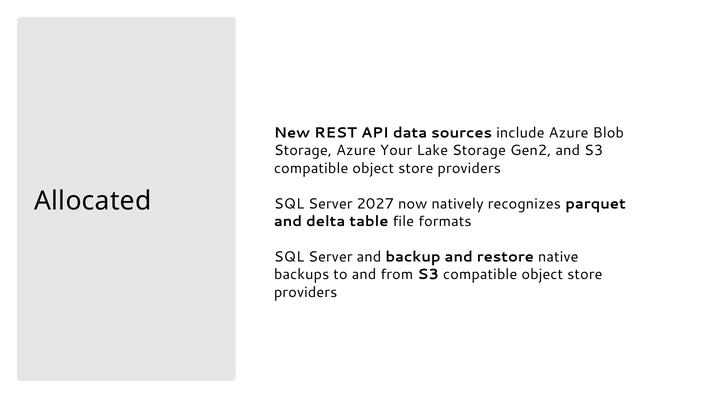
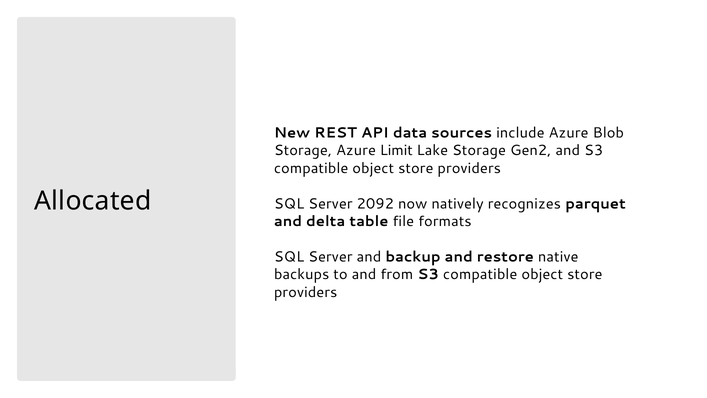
Your: Your -> Limit
2027: 2027 -> 2092
